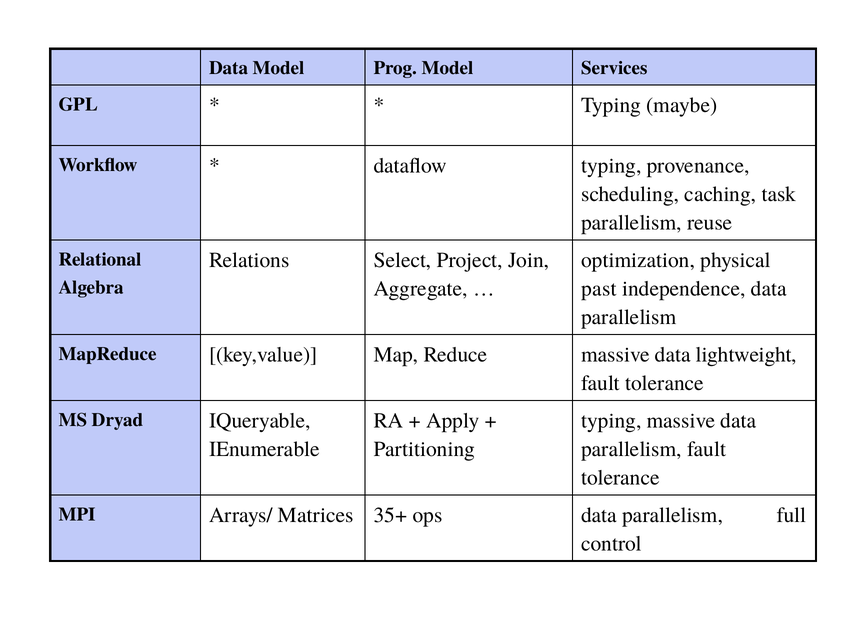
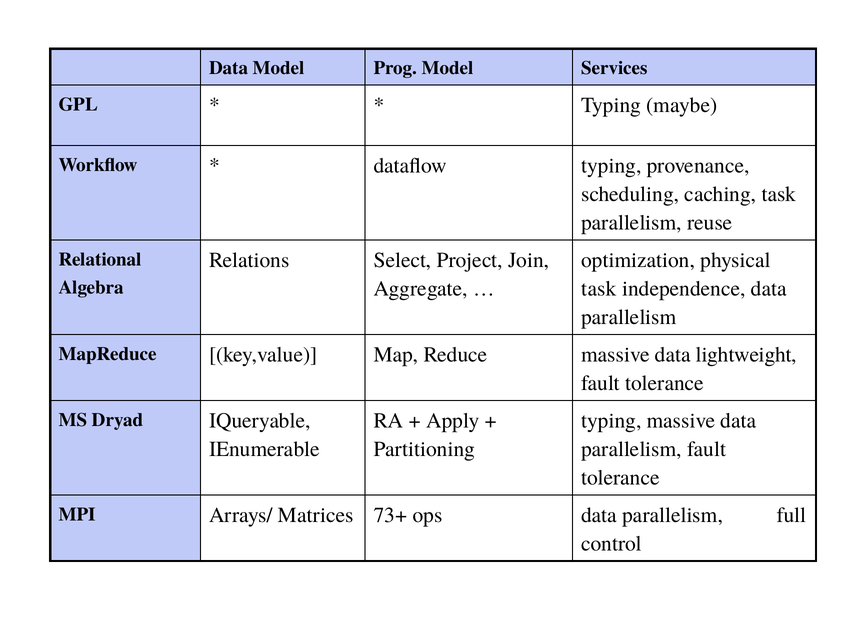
past at (599, 289): past -> task
35+: 35+ -> 73+
